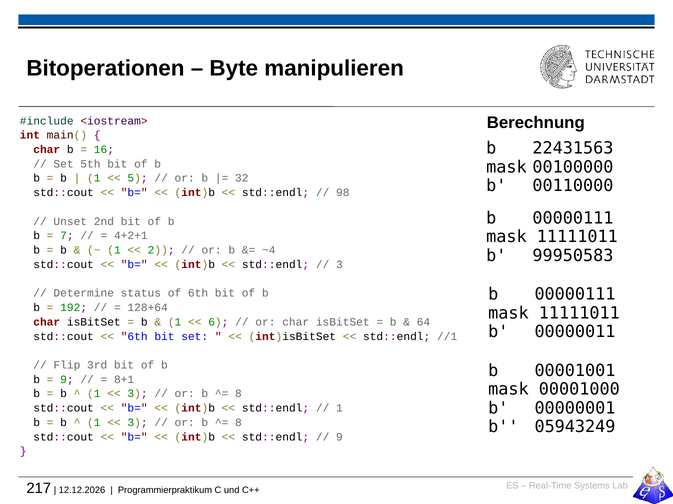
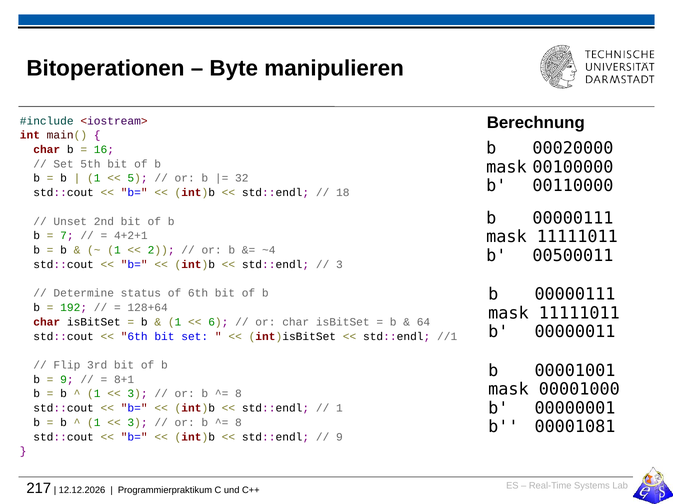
22431563: 22431563 -> 00020000
98: 98 -> 18
99950583: 99950583 -> 00500011
05943249: 05943249 -> 00001081
